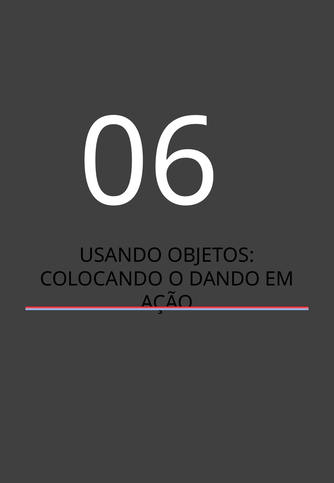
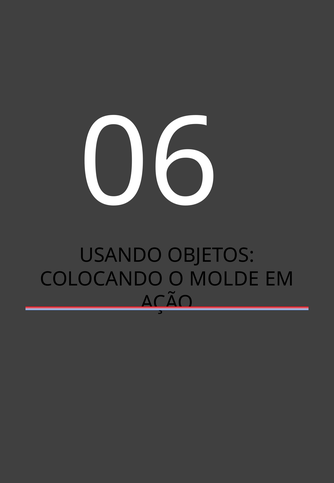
DANDO: DANDO -> MOLDE
